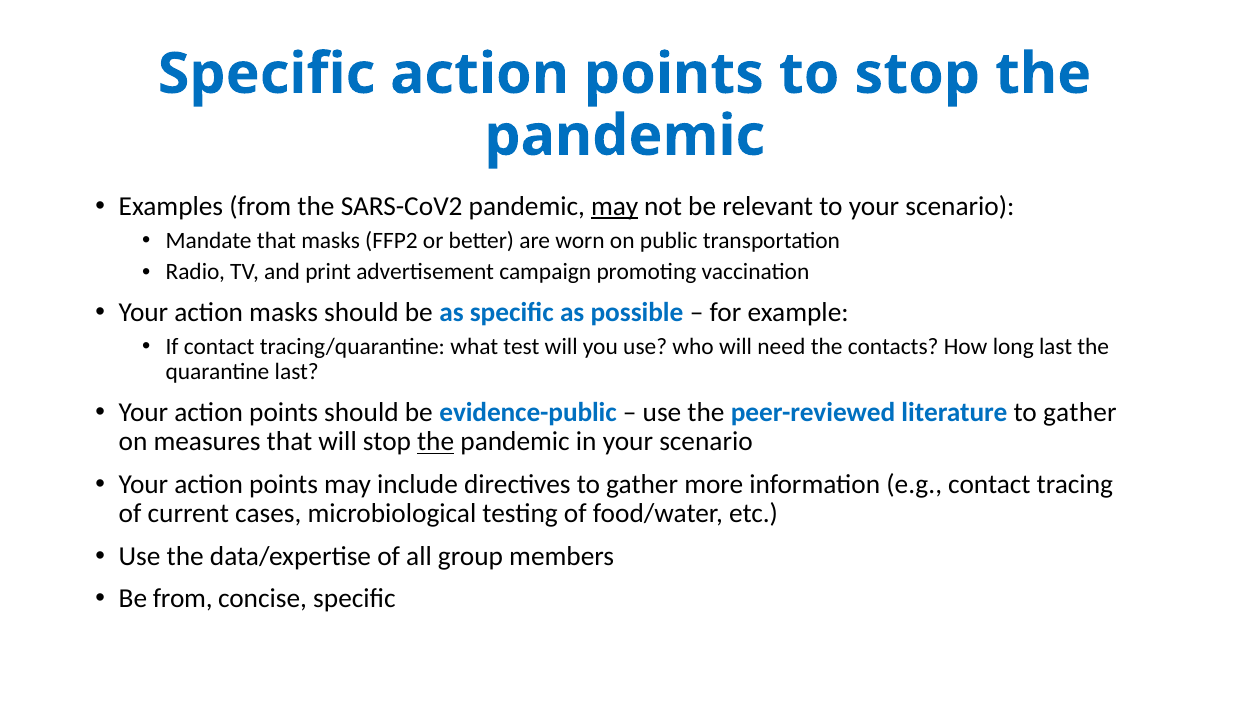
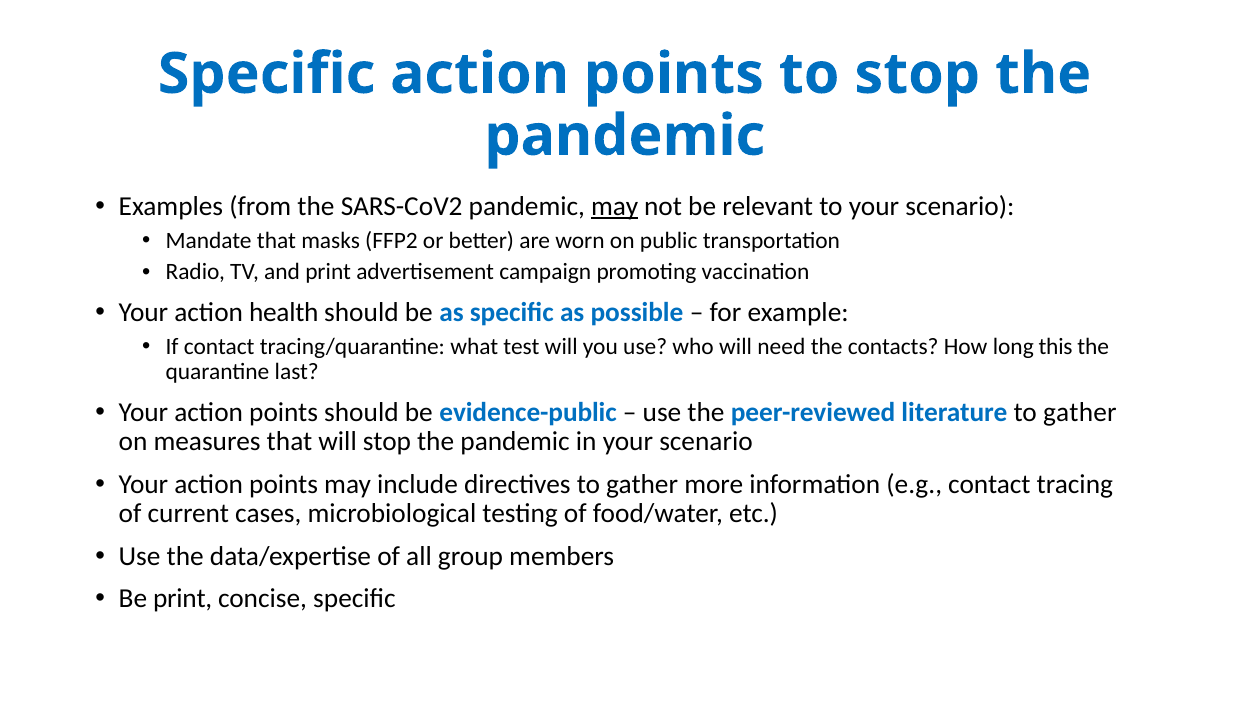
action masks: masks -> health
long last: last -> this
the at (436, 442) underline: present -> none
Be from: from -> print
